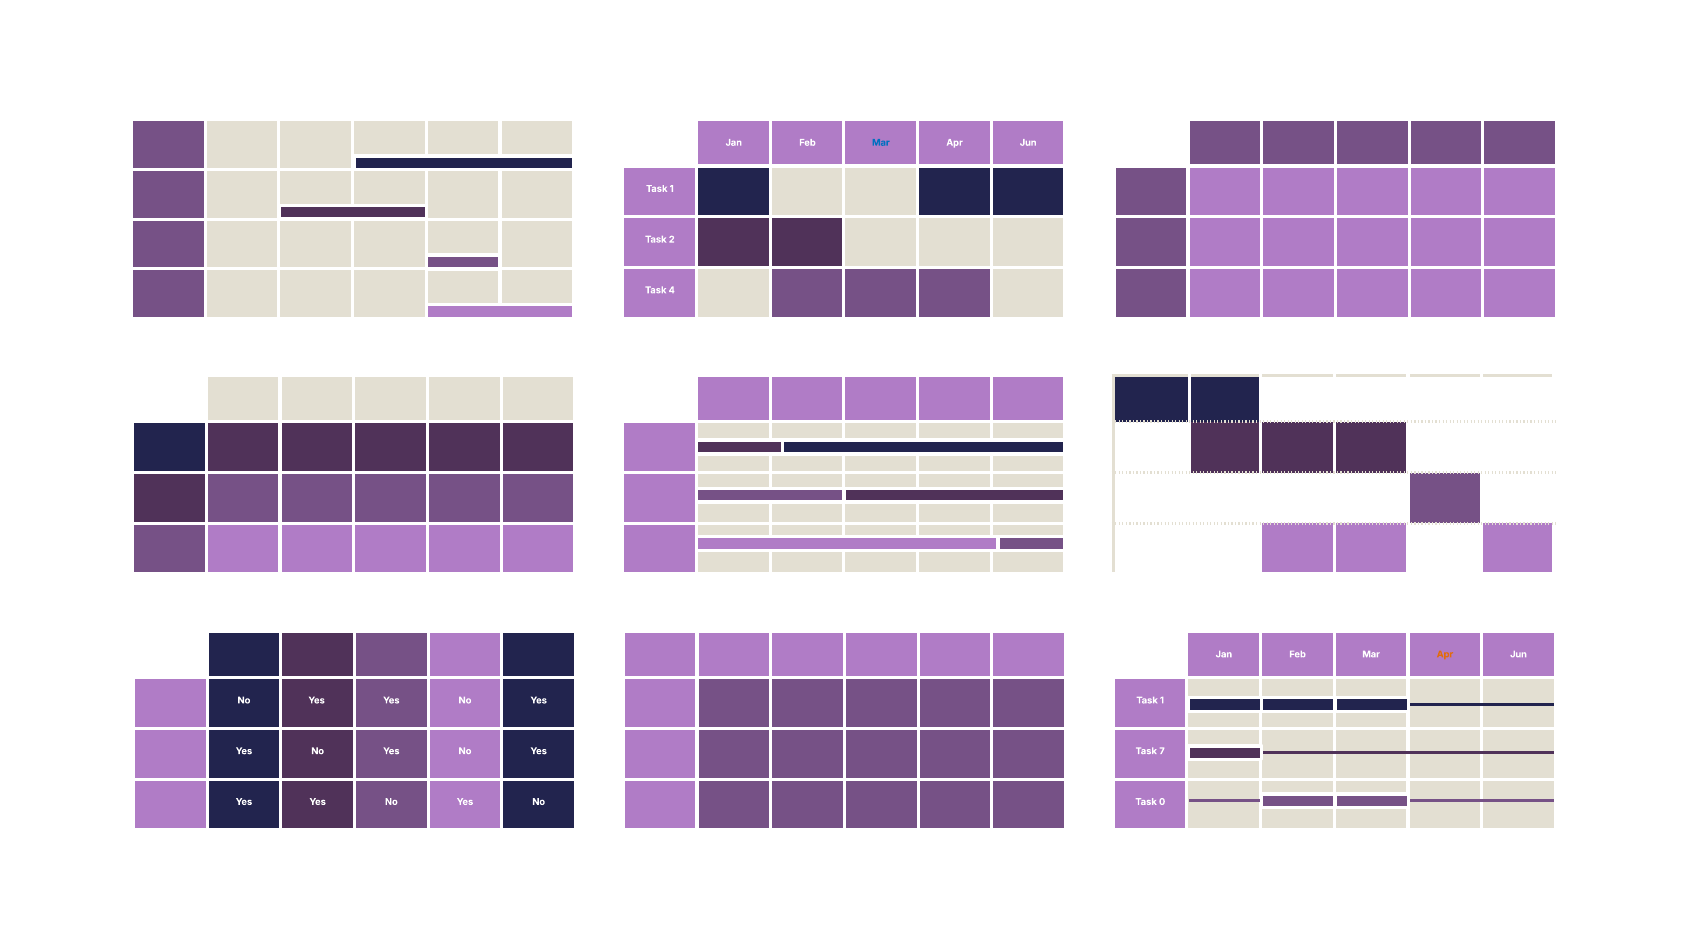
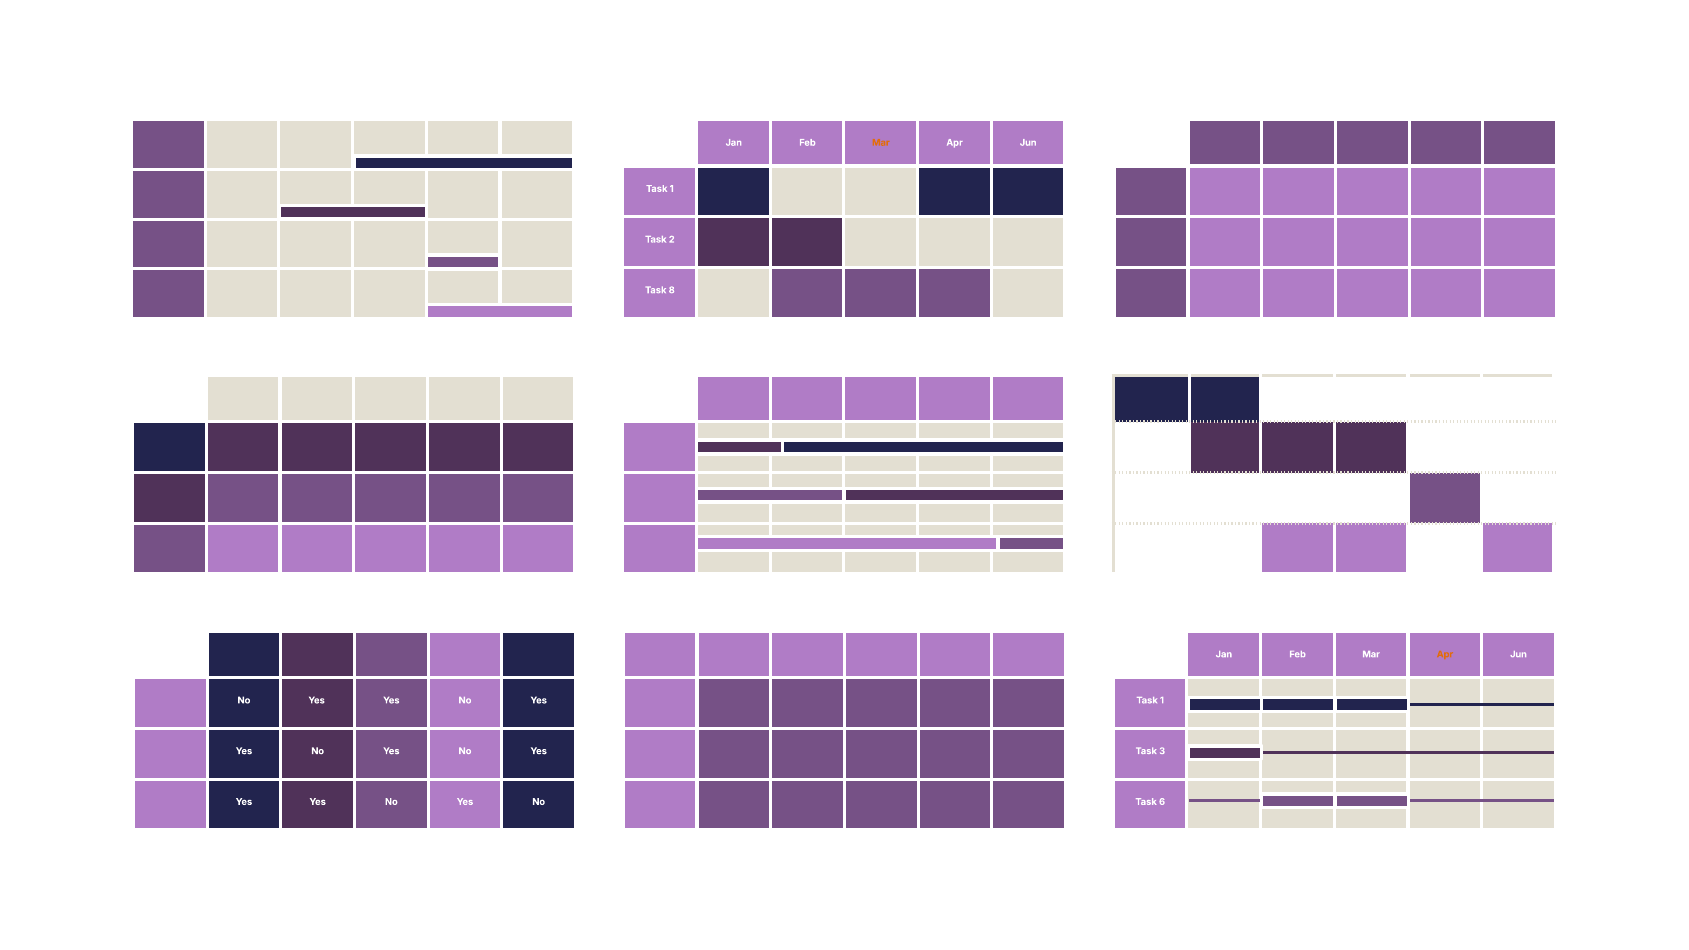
Mar at (881, 143) colour: blue -> orange
4: 4 -> 8
7: 7 -> 3
0: 0 -> 6
